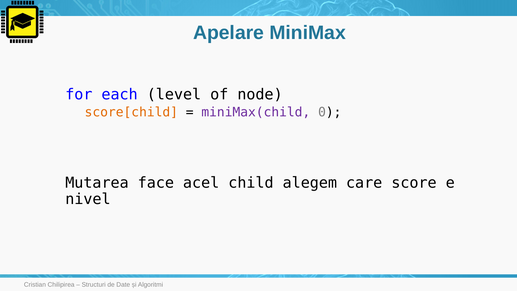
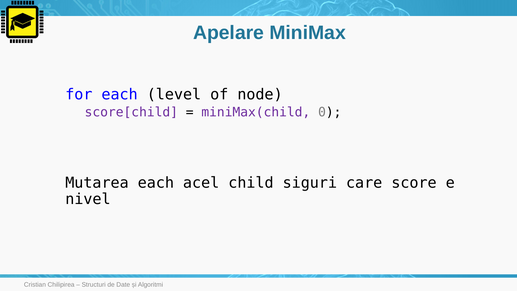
score[child colour: orange -> purple
Mutarea face: face -> each
alegem: alegem -> siguri
